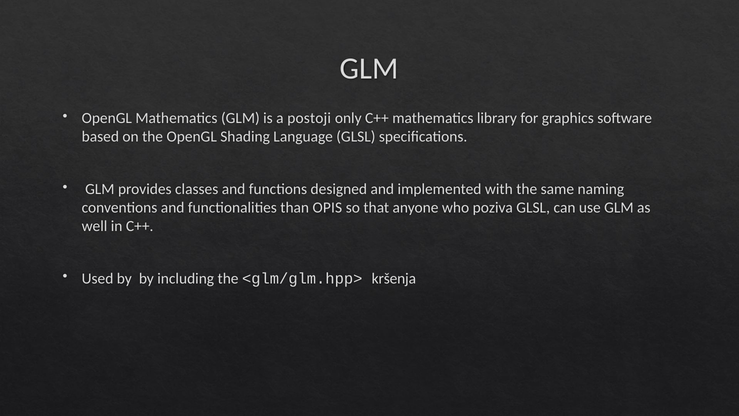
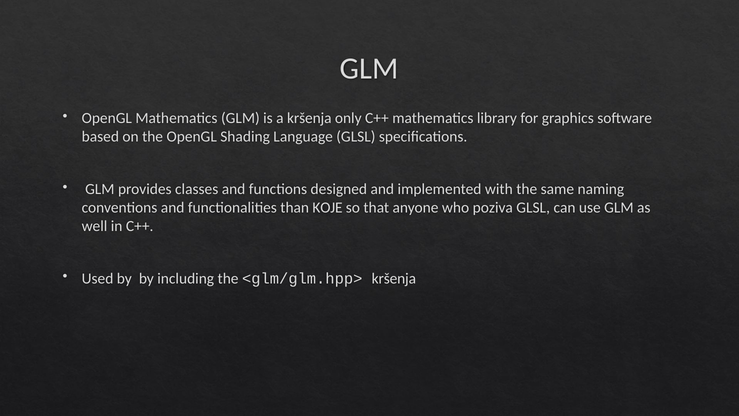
a postoji: postoji -> kršenja
OPIS: OPIS -> KOJE
